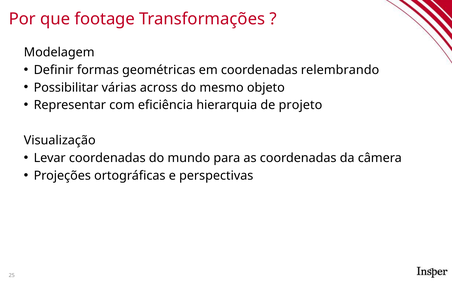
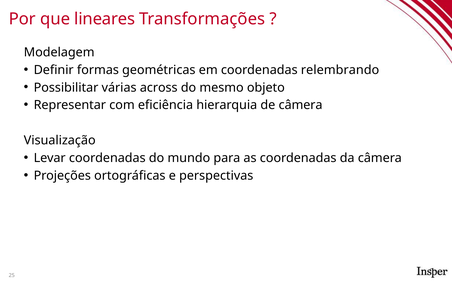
footage: footage -> lineares
de projeto: projeto -> câmera
